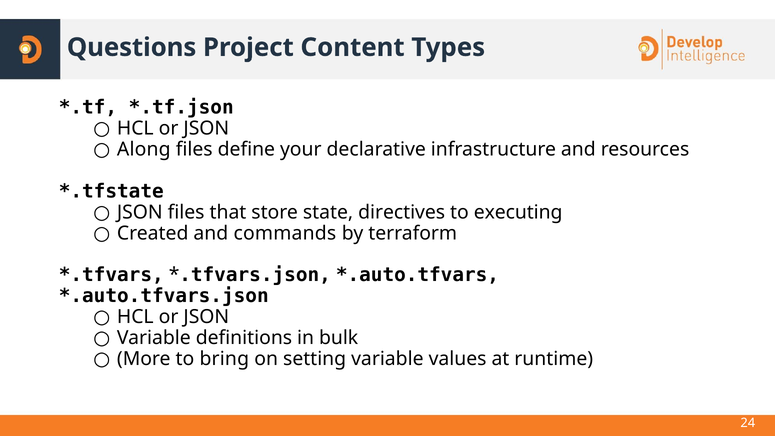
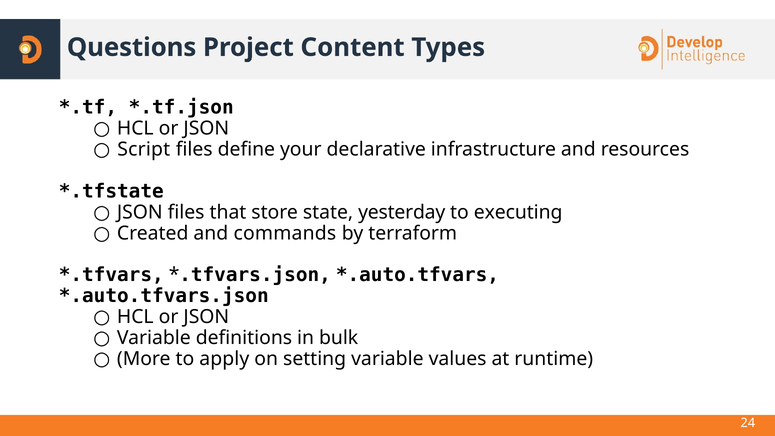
Along: Along -> Script
directives: directives -> yesterday
bring: bring -> apply
